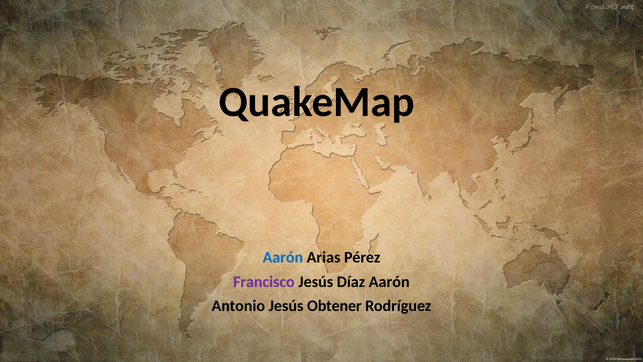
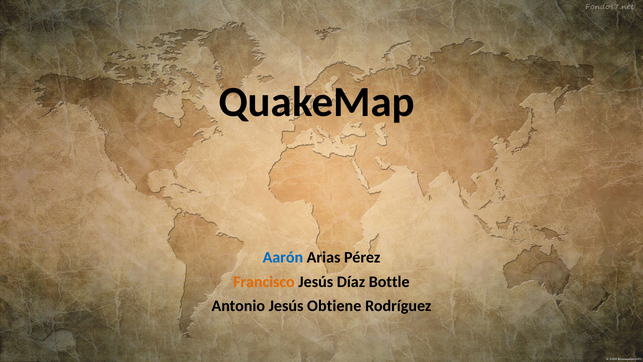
Francisco colour: purple -> orange
Díaz Aarón: Aarón -> Bottle
Obtener: Obtener -> Obtiene
